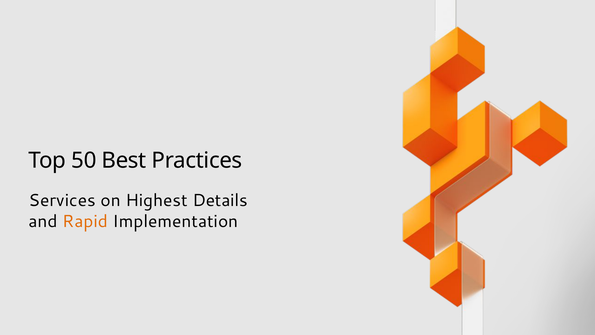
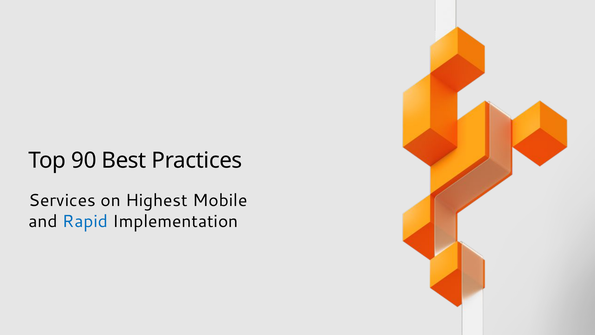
50: 50 -> 90
Details: Details -> Mobile
Rapid colour: orange -> blue
